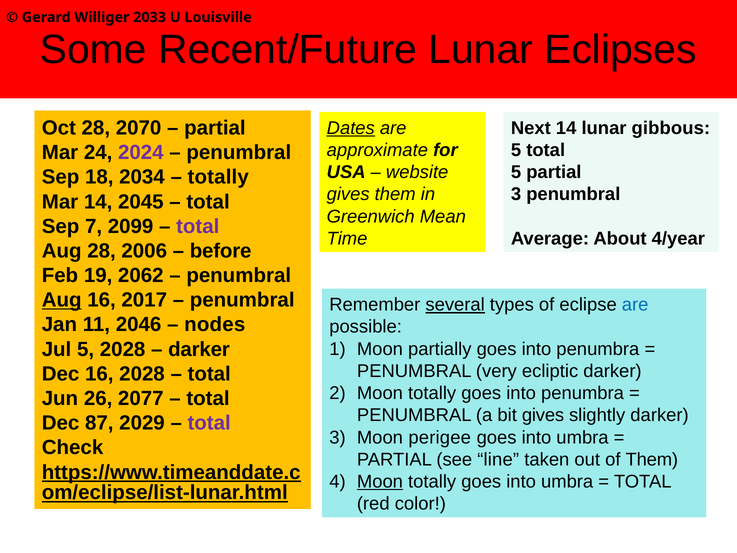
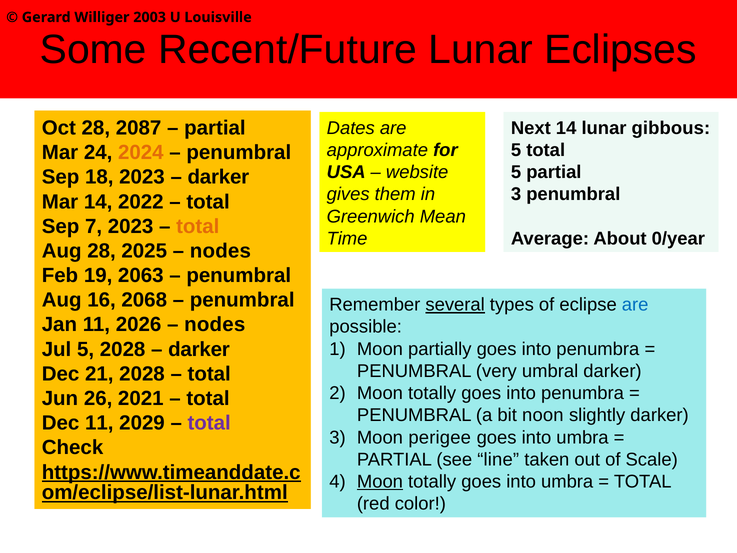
2033: 2033 -> 2003
2070: 2070 -> 2087
Dates underline: present -> none
2024 colour: purple -> orange
18 2034: 2034 -> 2023
totally at (218, 177): totally -> darker
2045: 2045 -> 2022
7 2099: 2099 -> 2023
total at (198, 226) colour: purple -> orange
4/year: 4/year -> 0/year
2006: 2006 -> 2025
before at (221, 251): before -> nodes
2062: 2062 -> 2063
Aug at (62, 300) underline: present -> none
2017: 2017 -> 2068
2046: 2046 -> 2026
ecliptic: ecliptic -> umbral
Dec 16: 16 -> 21
2077: 2077 -> 2021
bit gives: gives -> noon
Dec 87: 87 -> 11
of Them: Them -> Scale
